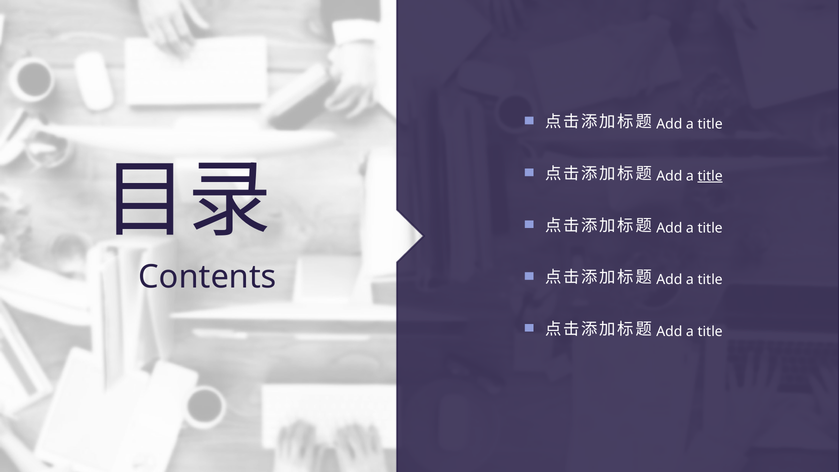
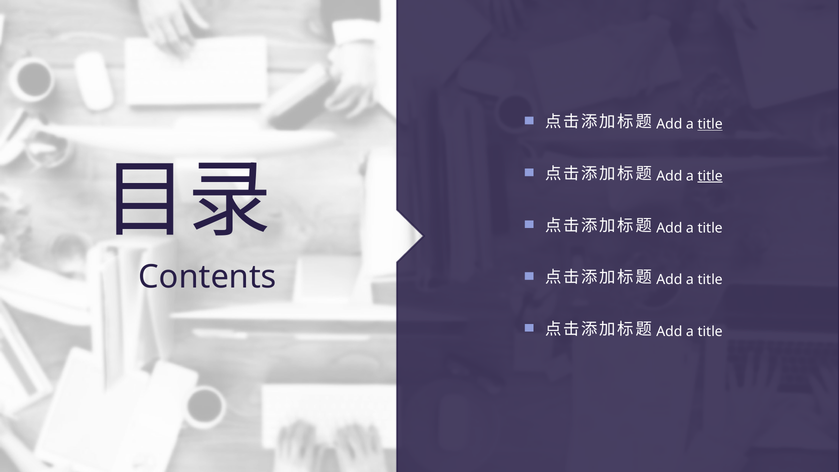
title at (710, 124) underline: none -> present
